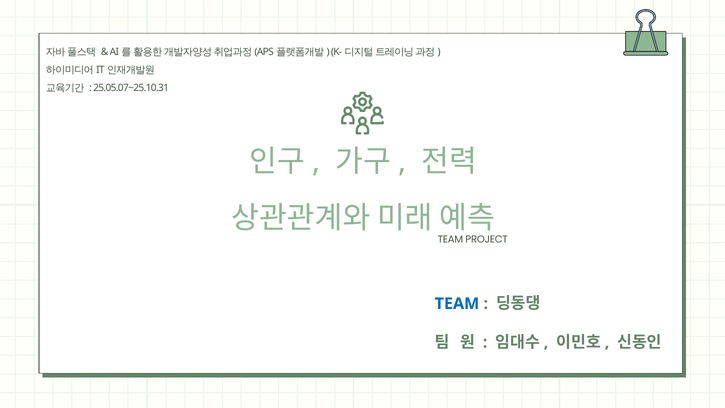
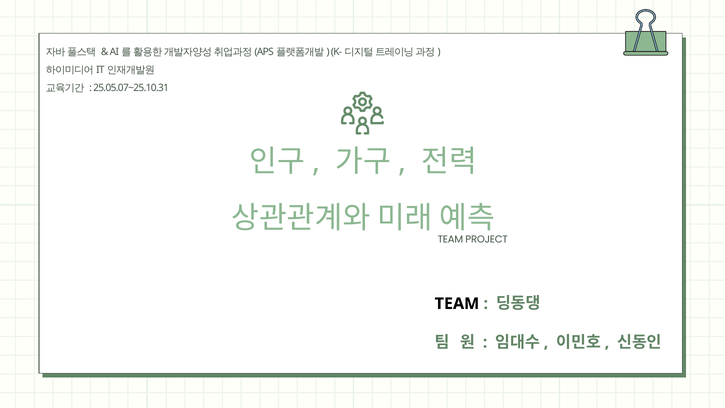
TEAM at (457, 304) colour: blue -> black
